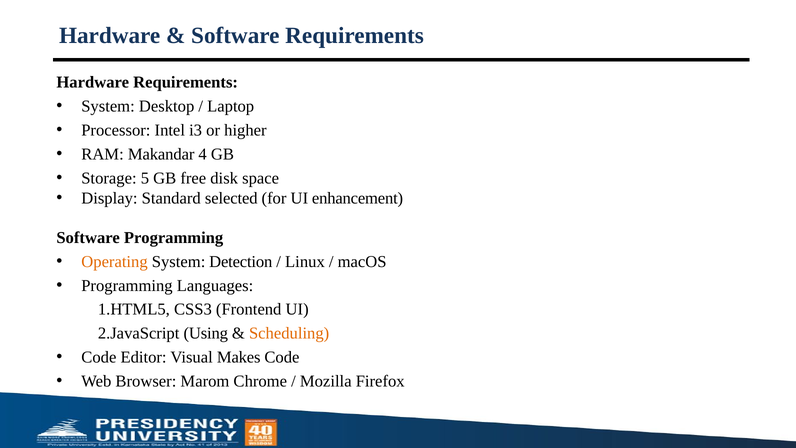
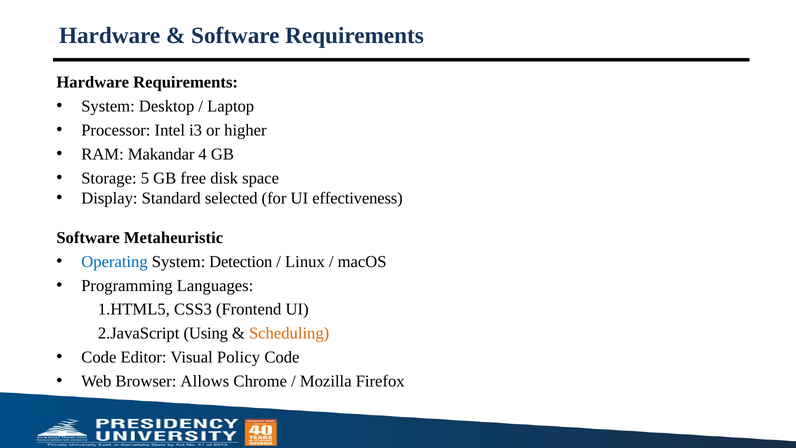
enhancement: enhancement -> effectiveness
Software Programming: Programming -> Metaheuristic
Operating colour: orange -> blue
Makes: Makes -> Policy
Marom: Marom -> Allows
